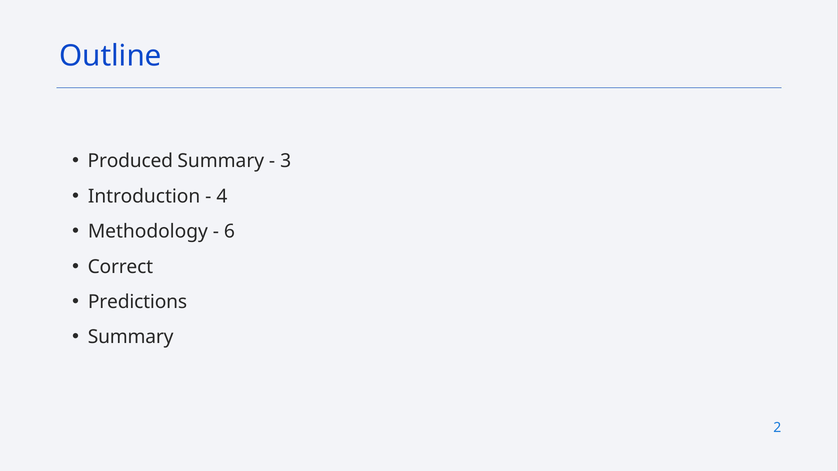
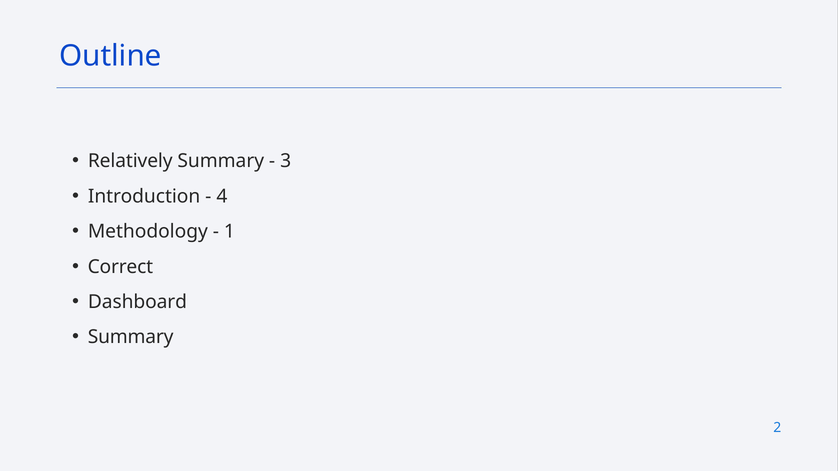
Produced: Produced -> Relatively
6: 6 -> 1
Predictions: Predictions -> Dashboard
